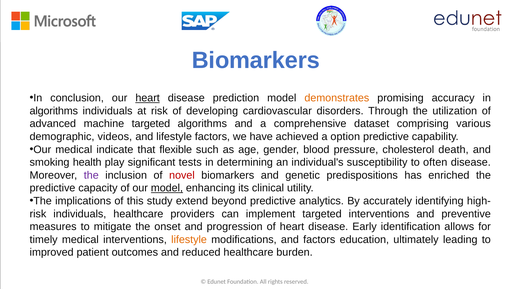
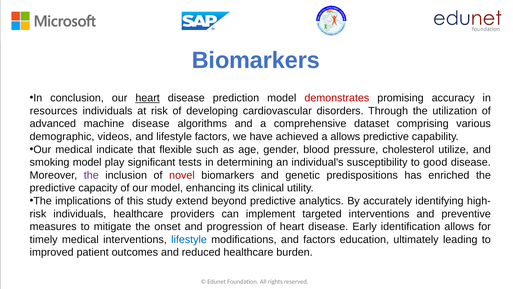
demonstrates colour: orange -> red
algorithms at (54, 111): algorithms -> resources
machine targeted: targeted -> disease
a option: option -> allows
death: death -> utilize
smoking health: health -> model
often: often -> good
model at (167, 188) underline: present -> none
lifestyle at (189, 239) colour: orange -> blue
